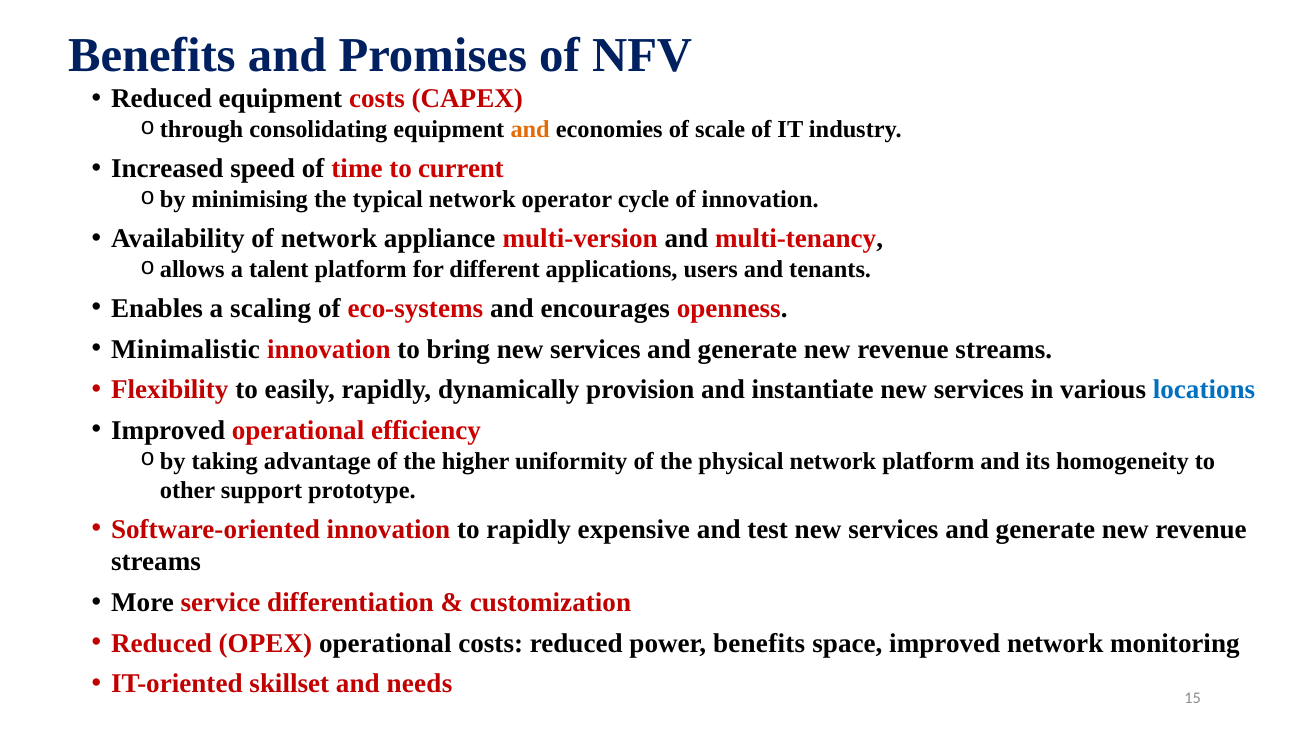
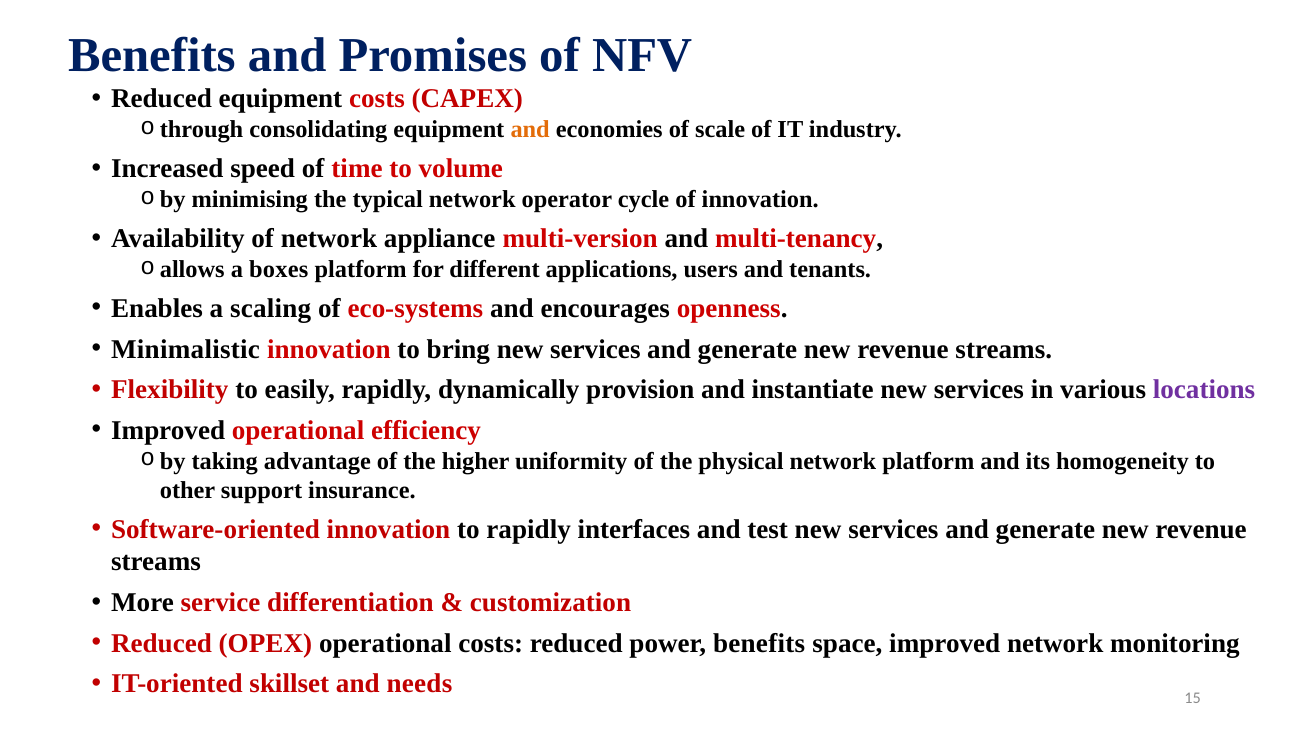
current: current -> volume
talent: talent -> boxes
locations colour: blue -> purple
prototype: prototype -> insurance
expensive: expensive -> interfaces
